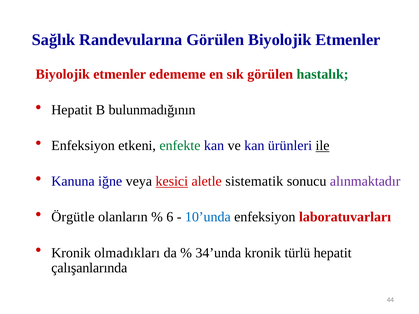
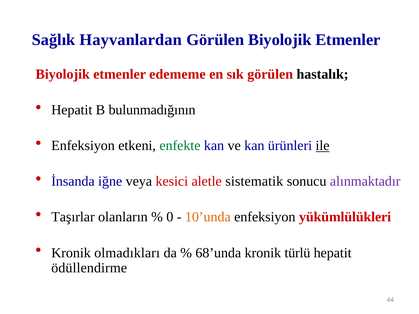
Randevularına: Randevularına -> Hayvanlardan
hastalık colour: green -> black
Kanuna: Kanuna -> İnsanda
kesici underline: present -> none
Örgütle: Örgütle -> Taşırlar
6: 6 -> 0
10’unda colour: blue -> orange
laboratuvarları: laboratuvarları -> yükümlülükleri
34’unda: 34’unda -> 68’unda
çalışanlarında: çalışanlarında -> ödüllendirme
